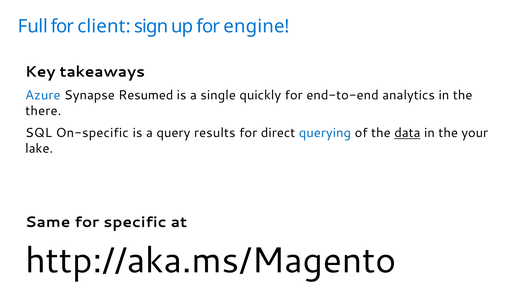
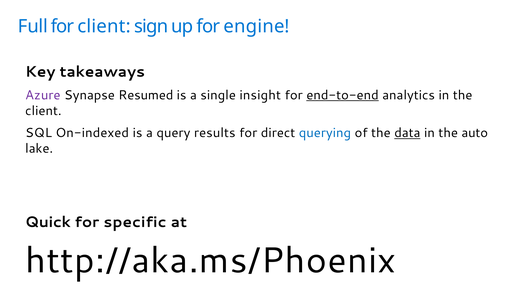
Azure colour: blue -> purple
quickly: quickly -> insight
end-to-end underline: none -> present
there at (43, 111): there -> client
On-specific: On-specific -> On-indexed
your: your -> auto
Same: Same -> Quick
http://aka.ms/Magento: http://aka.ms/Magento -> http://aka.ms/Phoenix
